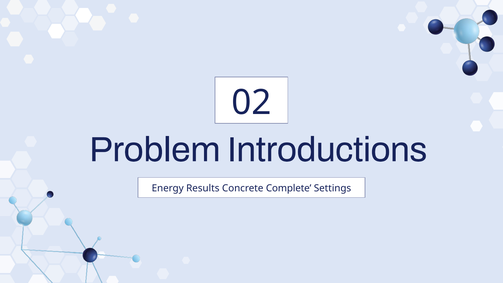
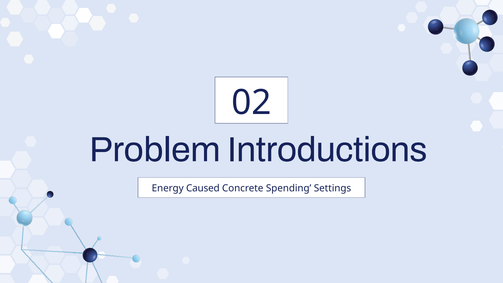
Results: Results -> Caused
Complete: Complete -> Spending
